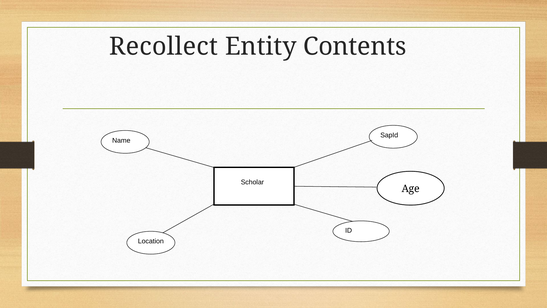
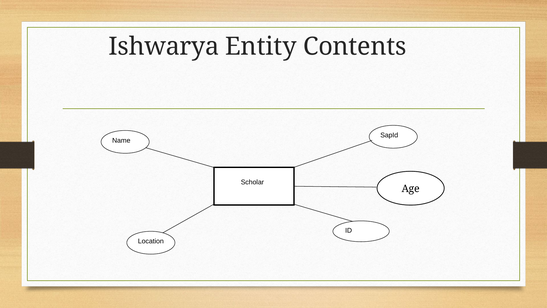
Recollect: Recollect -> Ishwarya
